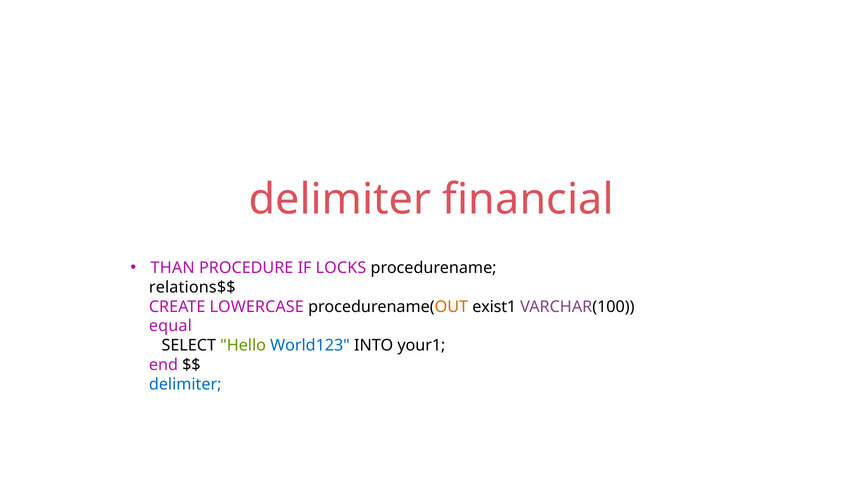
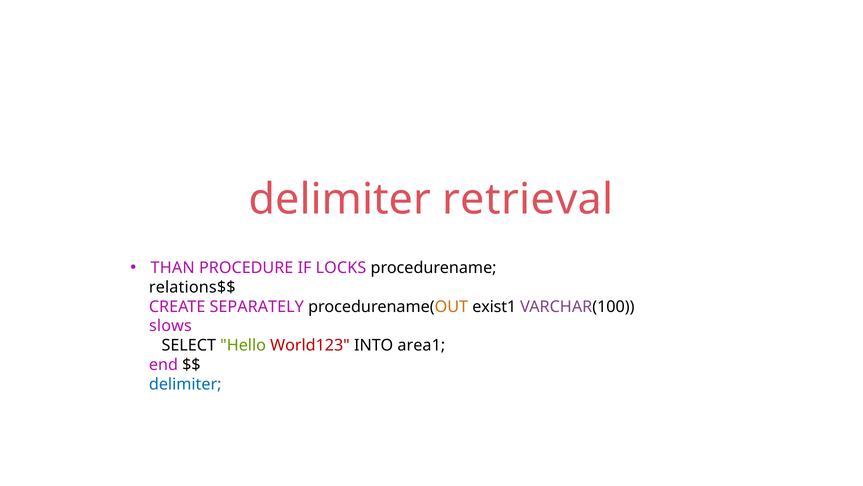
financial: financial -> retrieval
LOWERCASE: LOWERCASE -> SEPARATELY
equal: equal -> slows
World123 colour: blue -> red
your1: your1 -> area1
